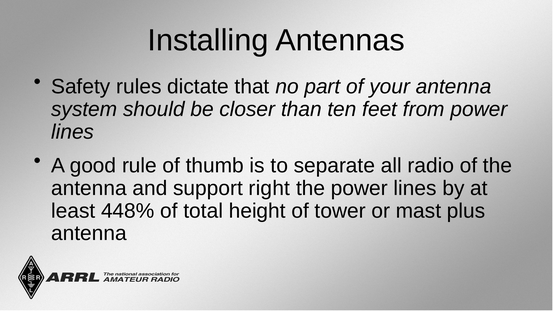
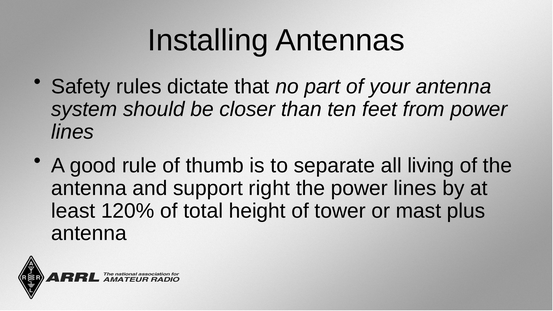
radio: radio -> living
448%: 448% -> 120%
